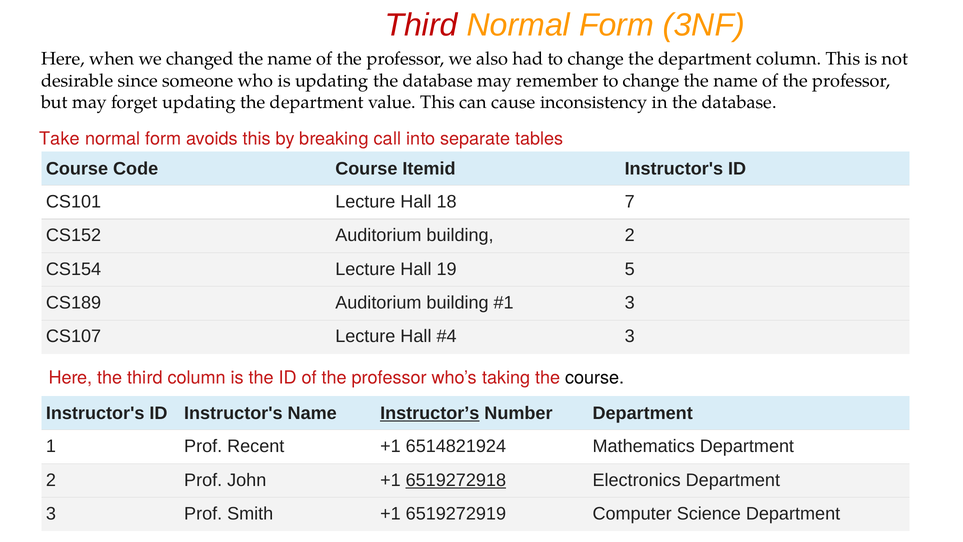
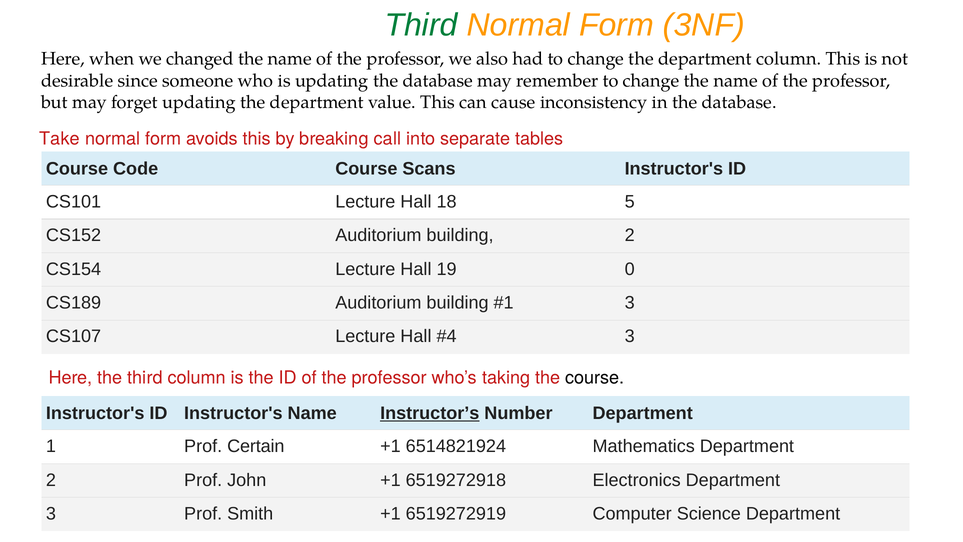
Third at (421, 25) colour: red -> green
Itemid: Itemid -> Scans
7: 7 -> 5
5: 5 -> 0
Recent: Recent -> Certain
6519272918 underline: present -> none
